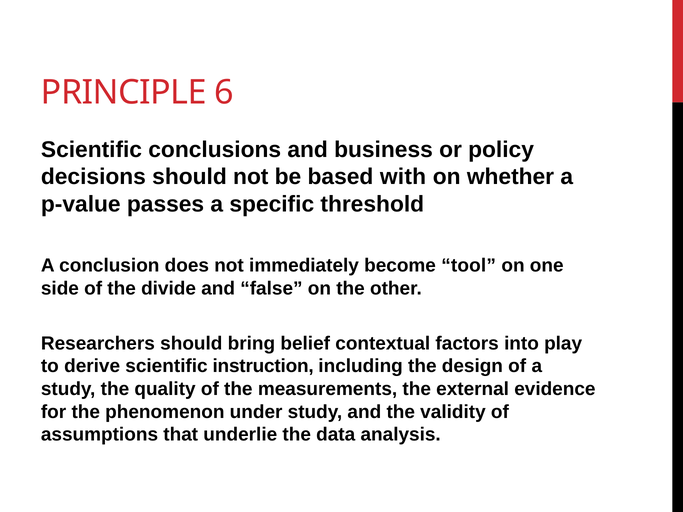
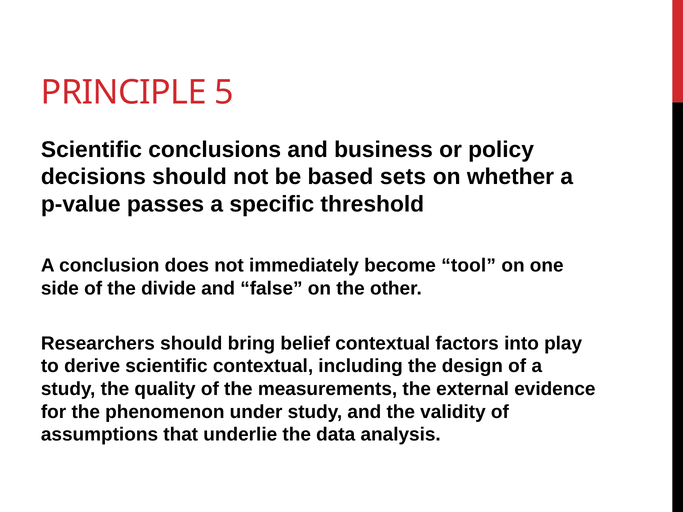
6: 6 -> 5
with: with -> sets
scientific instruction: instruction -> contextual
